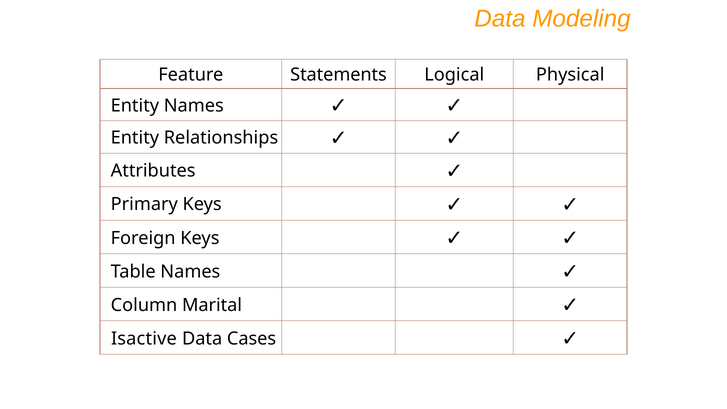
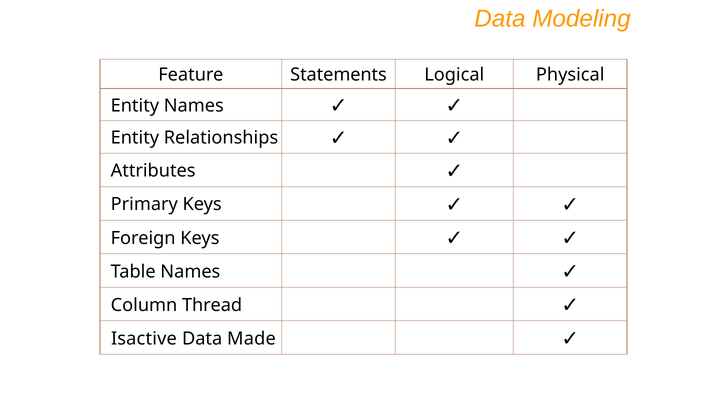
Marital: Marital -> Thread
Cases: Cases -> Made
